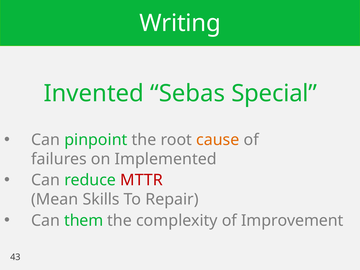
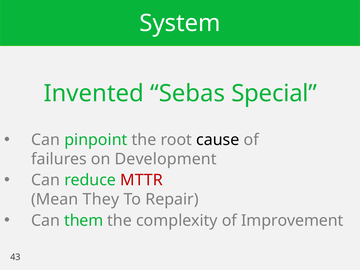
Writing: Writing -> System
cause colour: orange -> black
Implemented: Implemented -> Development
Skills: Skills -> They
